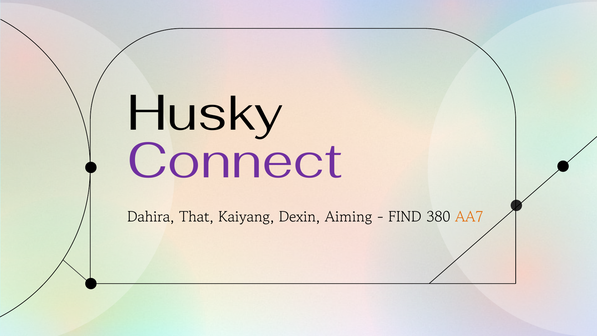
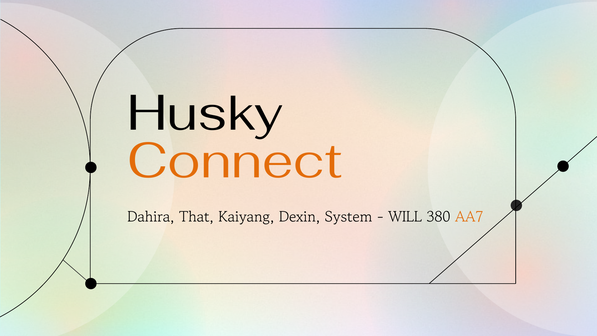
Connect colour: purple -> orange
Aiming: Aiming -> System
FIND: FIND -> WILL
